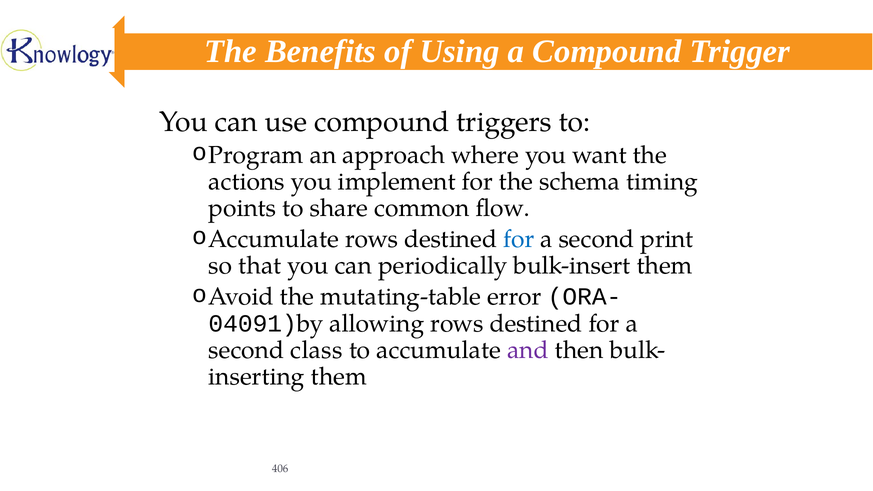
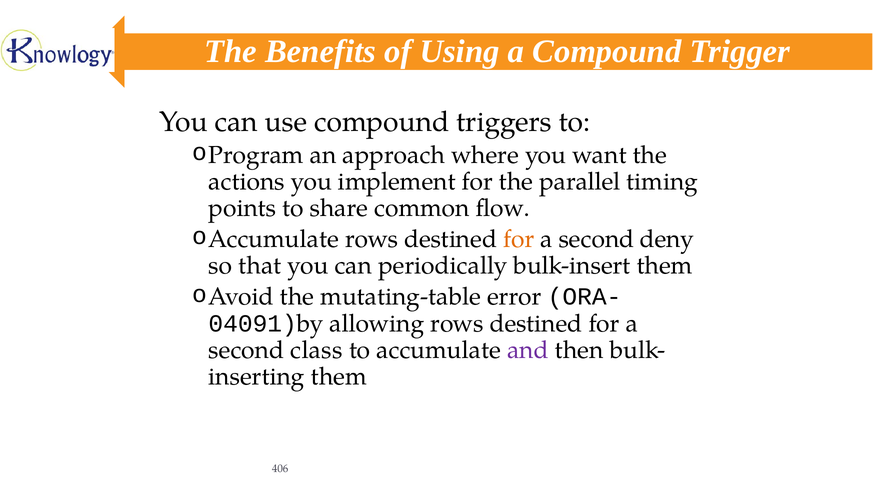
schema: schema -> parallel
for at (519, 239) colour: blue -> orange
print: print -> deny
